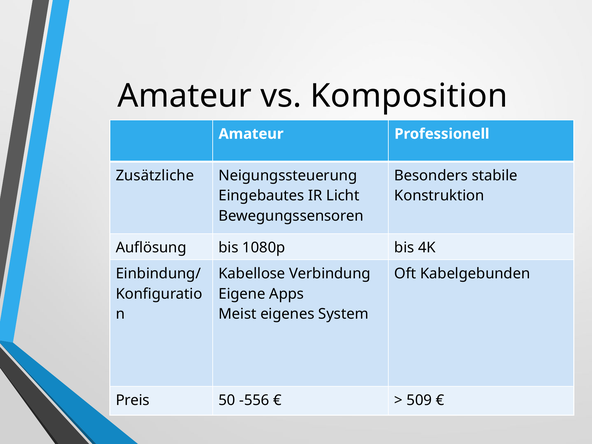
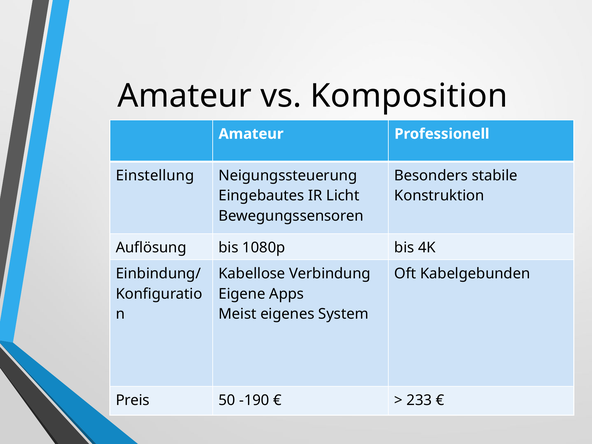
Zusätzliche: Zusätzliche -> Einstellung
-556: -556 -> -190
509: 509 -> 233
